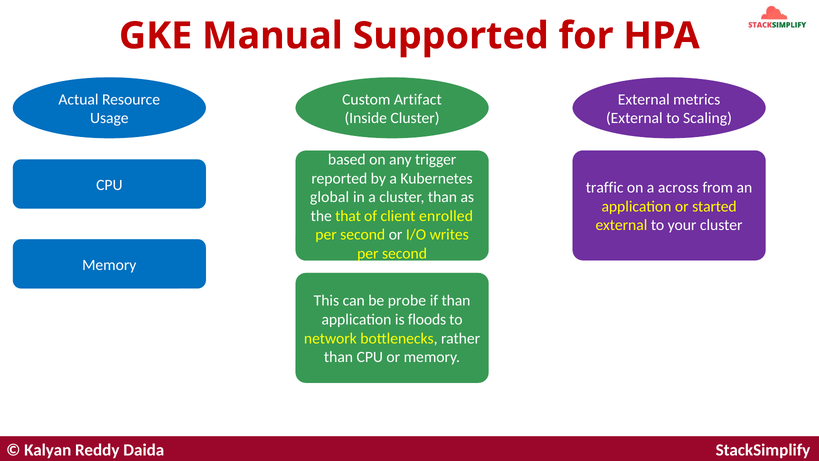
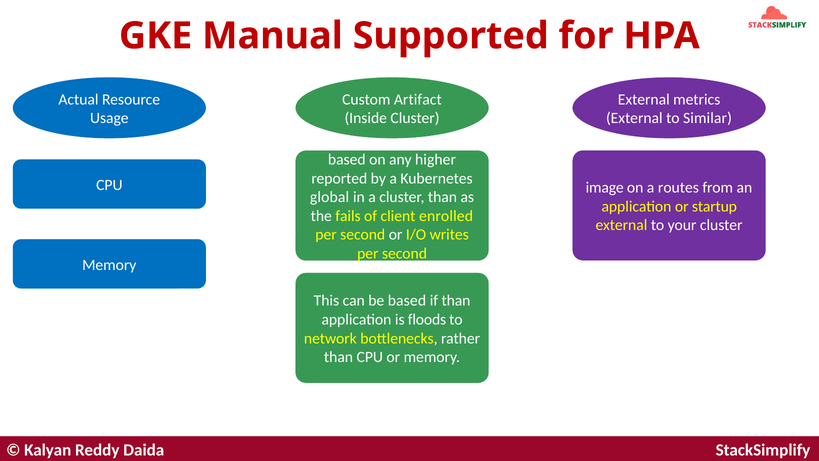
Scaling: Scaling -> Similar
trigger: trigger -> higher
traffic: traffic -> image
across: across -> routes
started: started -> startup
that: that -> fails
be probe: probe -> based
